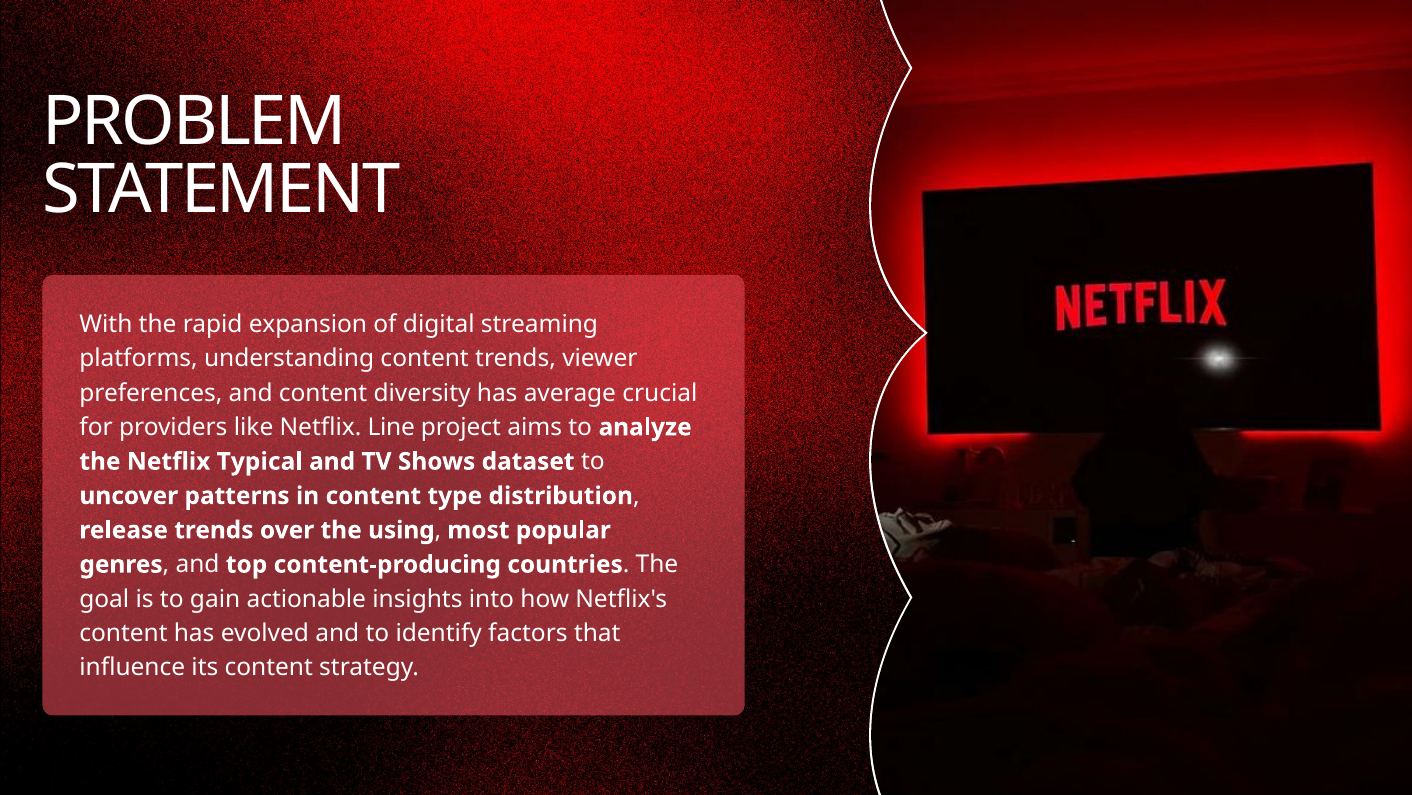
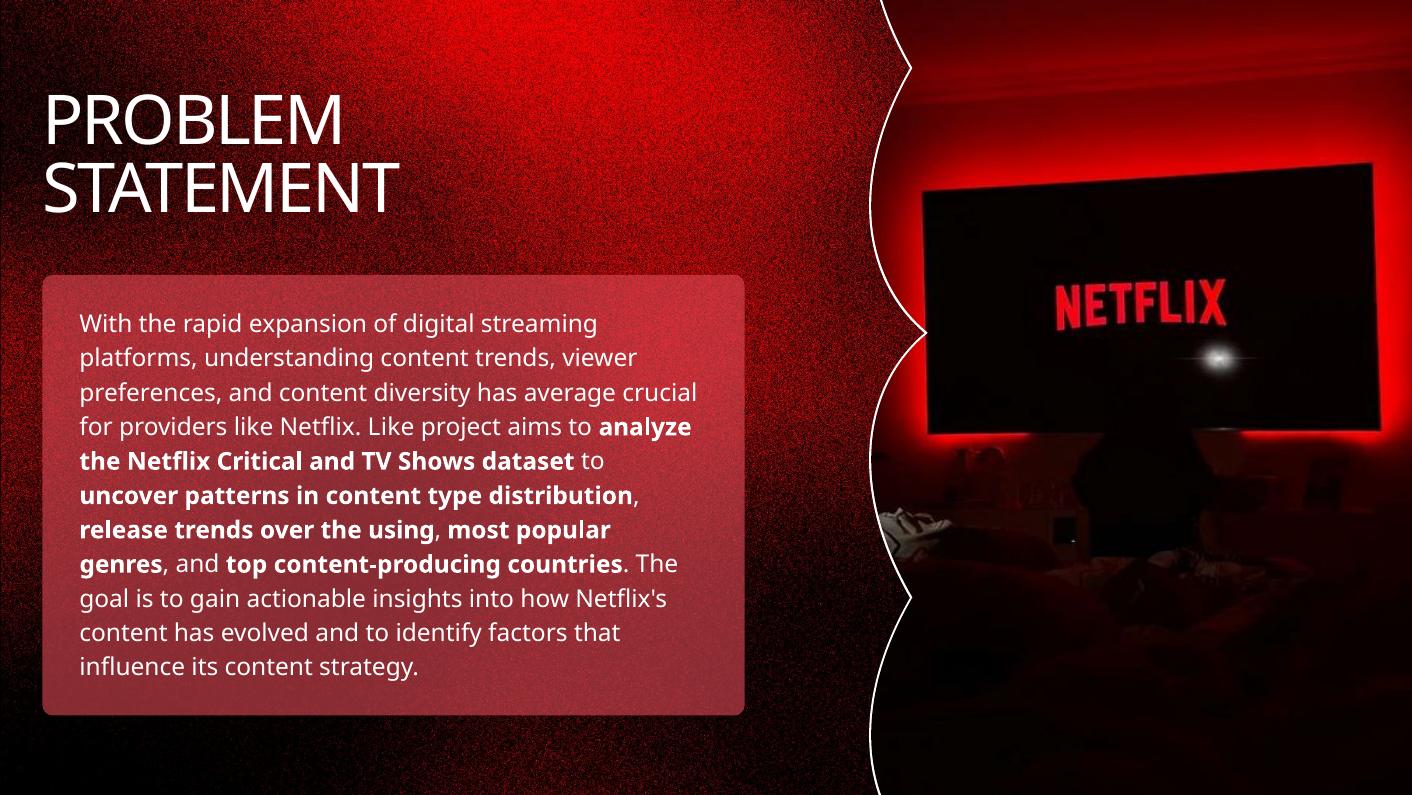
Netflix Line: Line -> Like
Typical: Typical -> Critical
